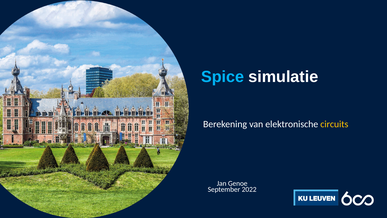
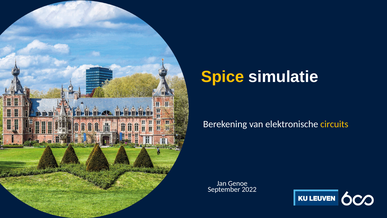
Spice colour: light blue -> yellow
